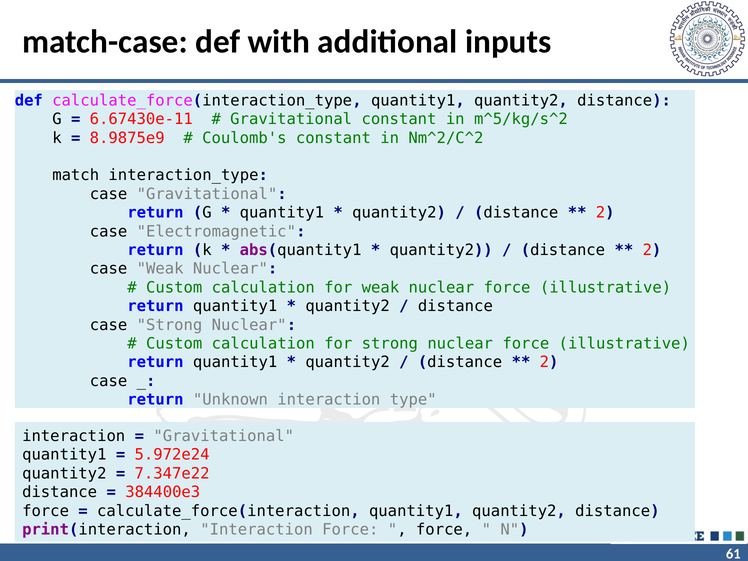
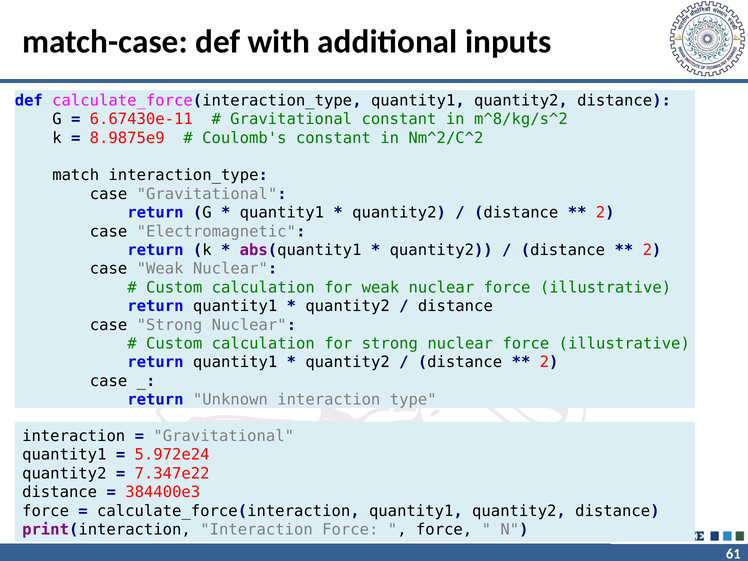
m^5/kg/s^2: m^5/kg/s^2 -> m^8/kg/s^2
